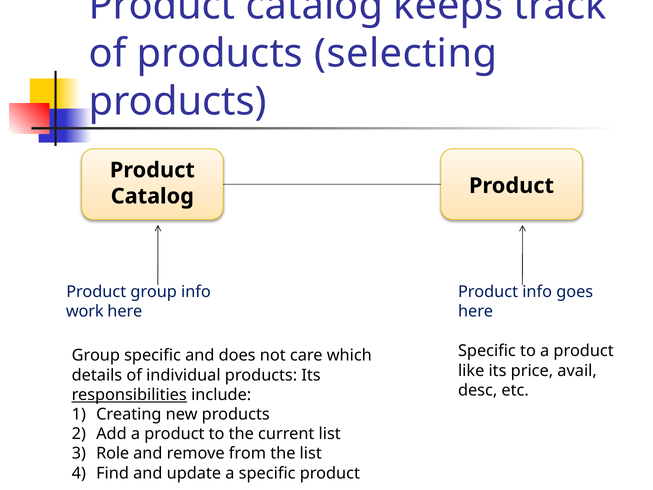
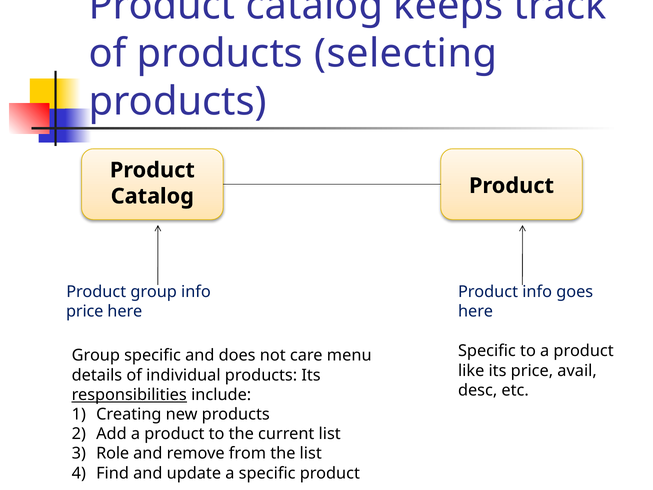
work at (85, 311): work -> price
which: which -> menu
